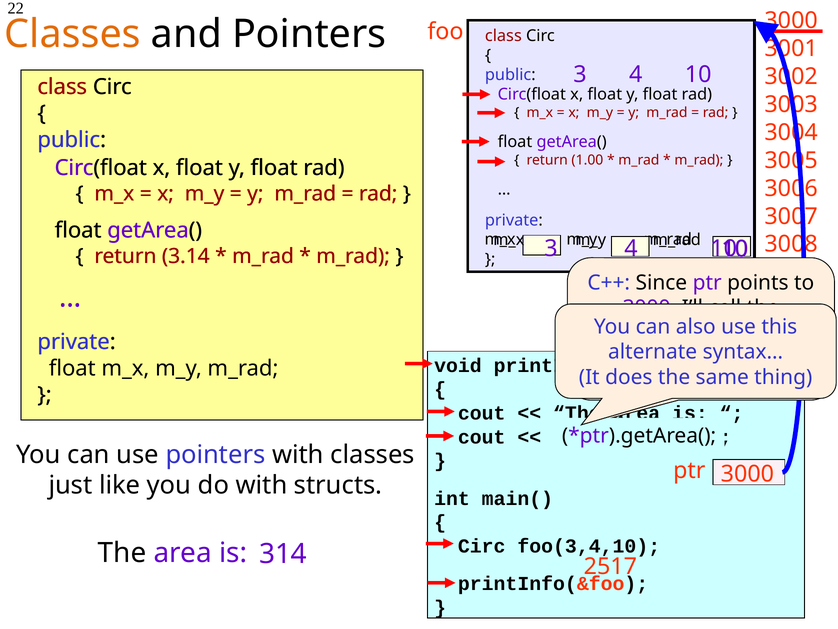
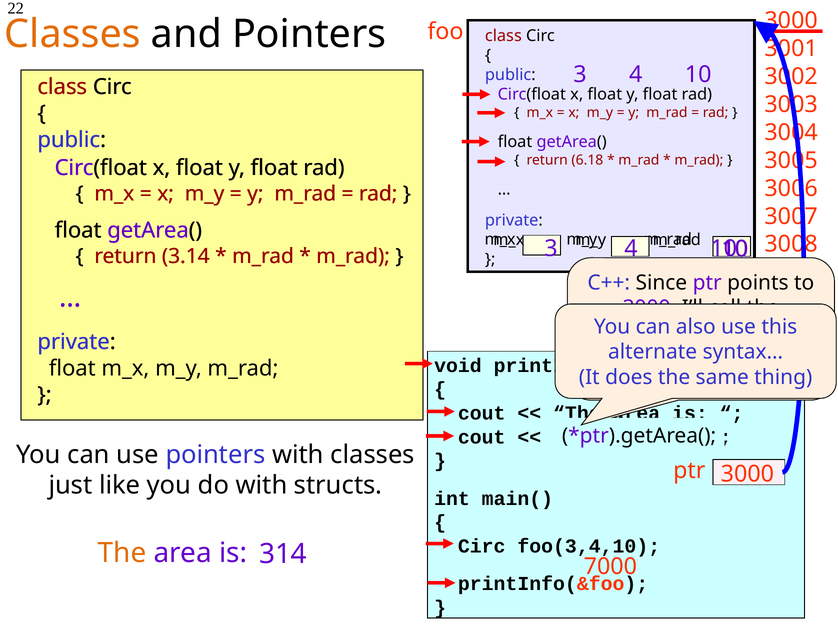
1.00: 1.00 -> 6.18
The at (122, 553) colour: black -> orange
2517: 2517 -> 7000
